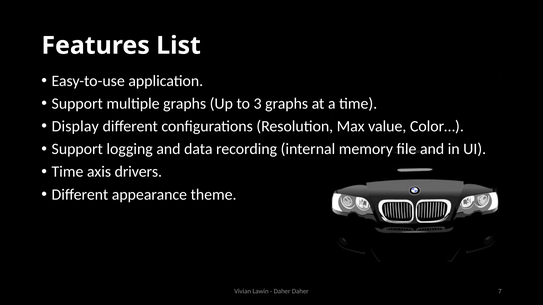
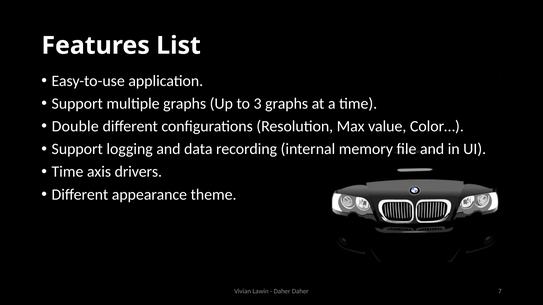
Display: Display -> Double
